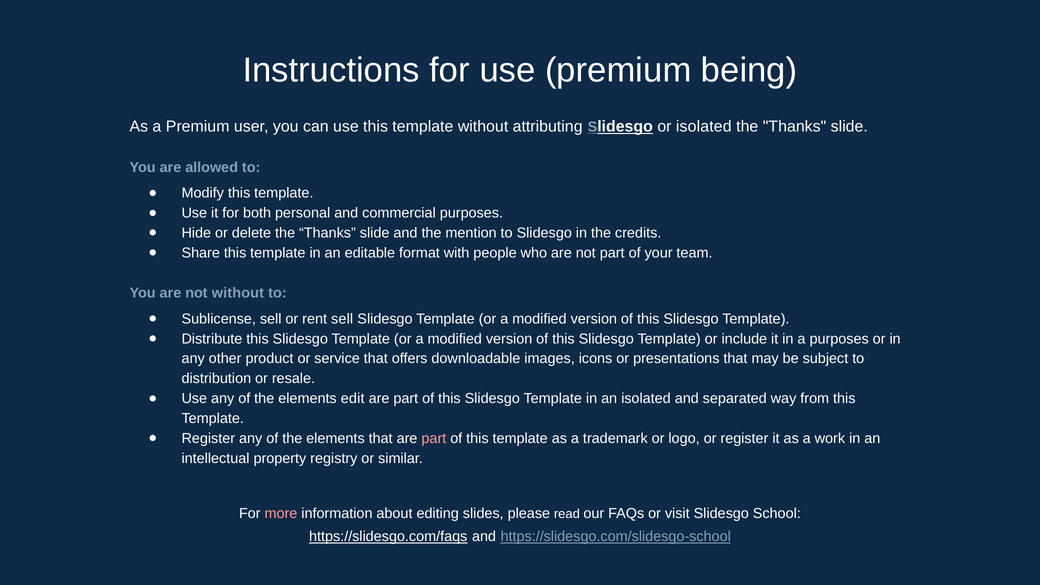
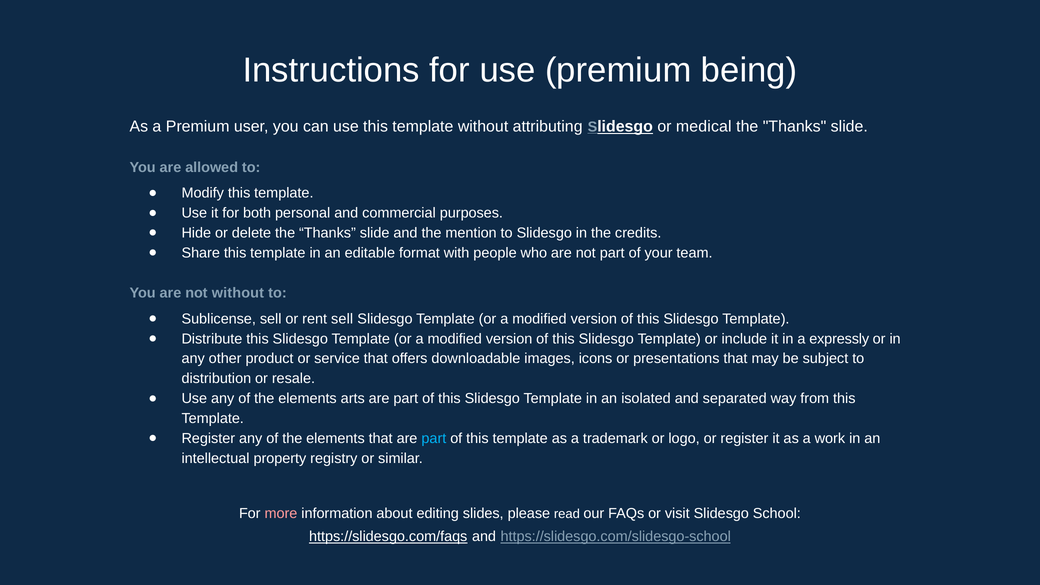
or isolated: isolated -> medical
a purposes: purposes -> expressly
edit: edit -> arts
part at (434, 439) colour: pink -> light blue
